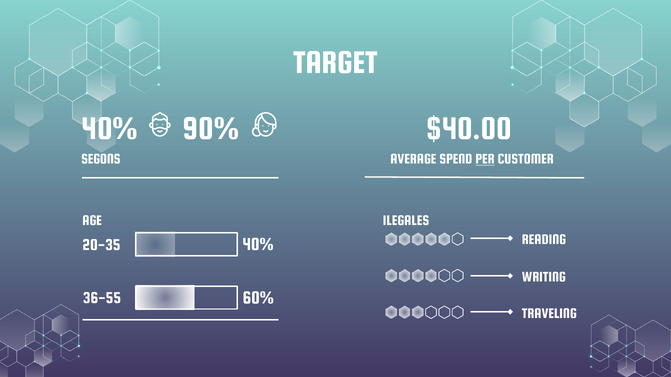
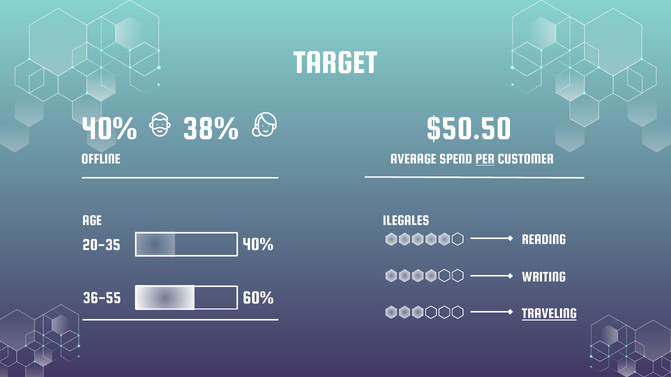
$40.00: $40.00 -> $50.50
90%: 90% -> 38%
SEGONS: SEGONS -> OFFLINE
TRAVELING underline: none -> present
